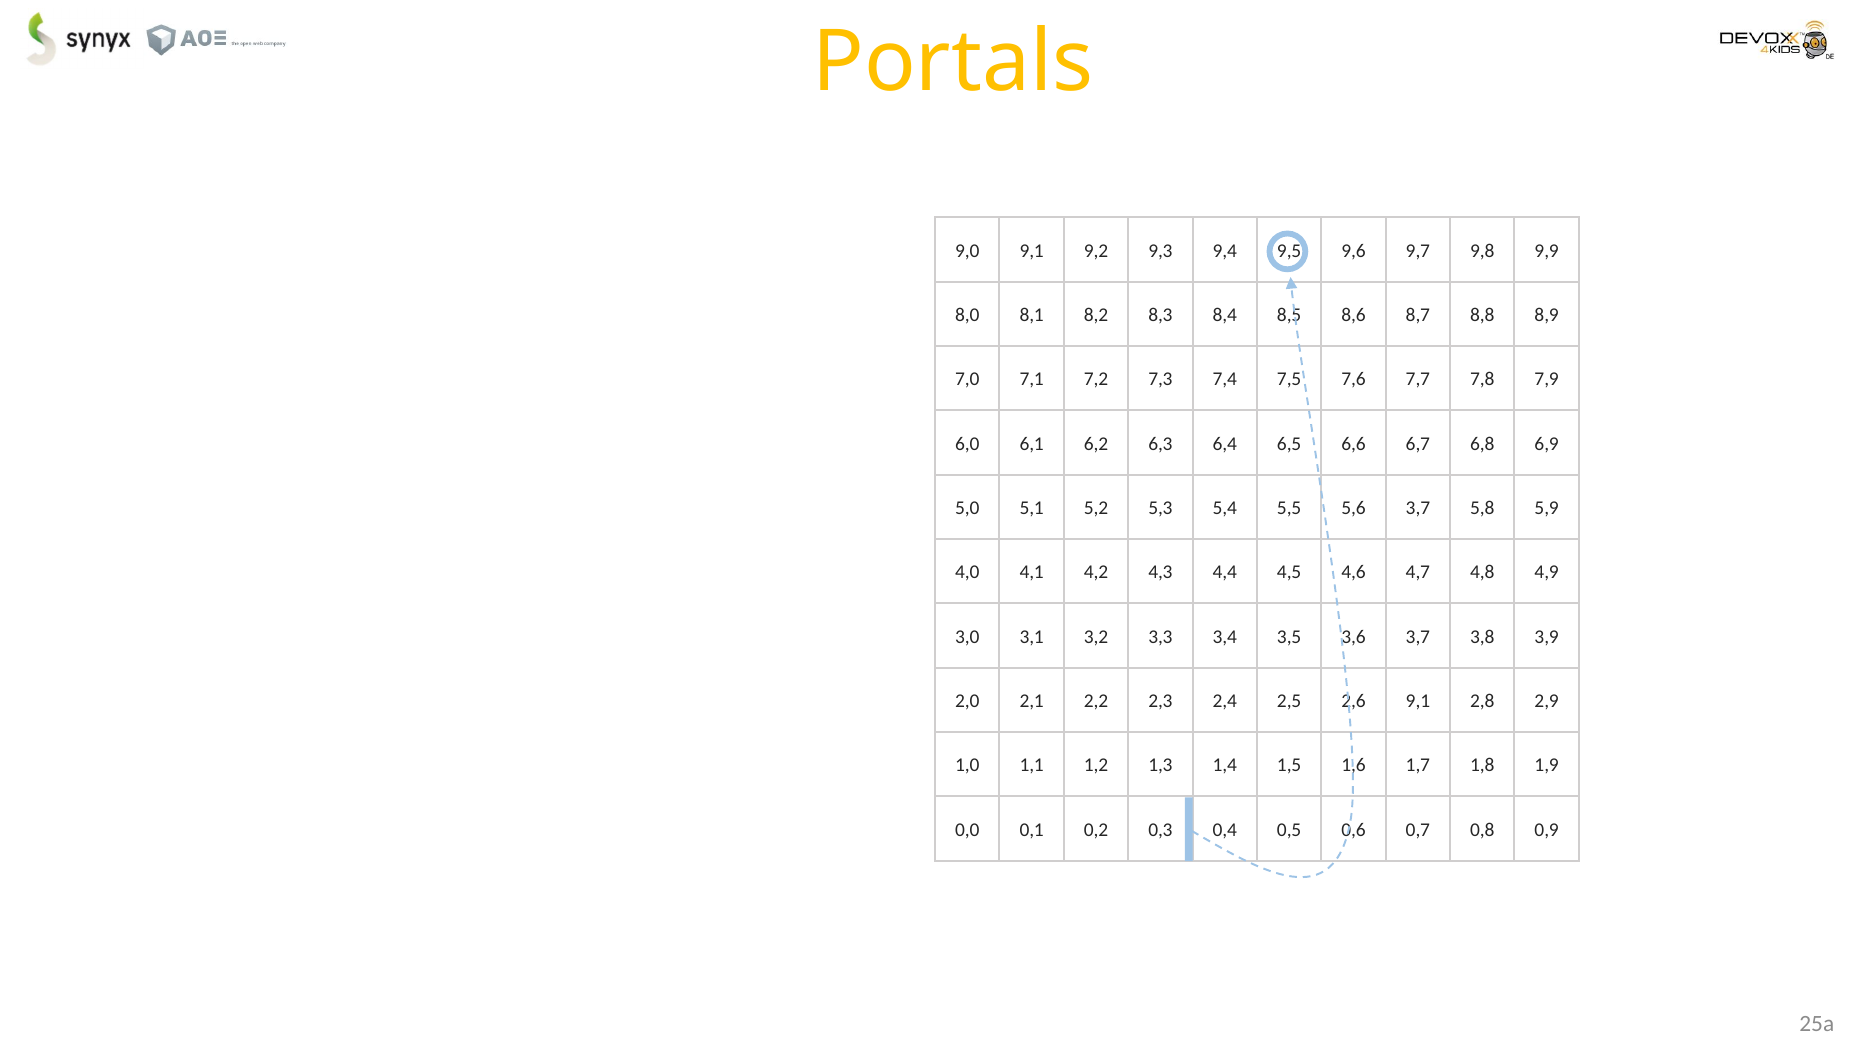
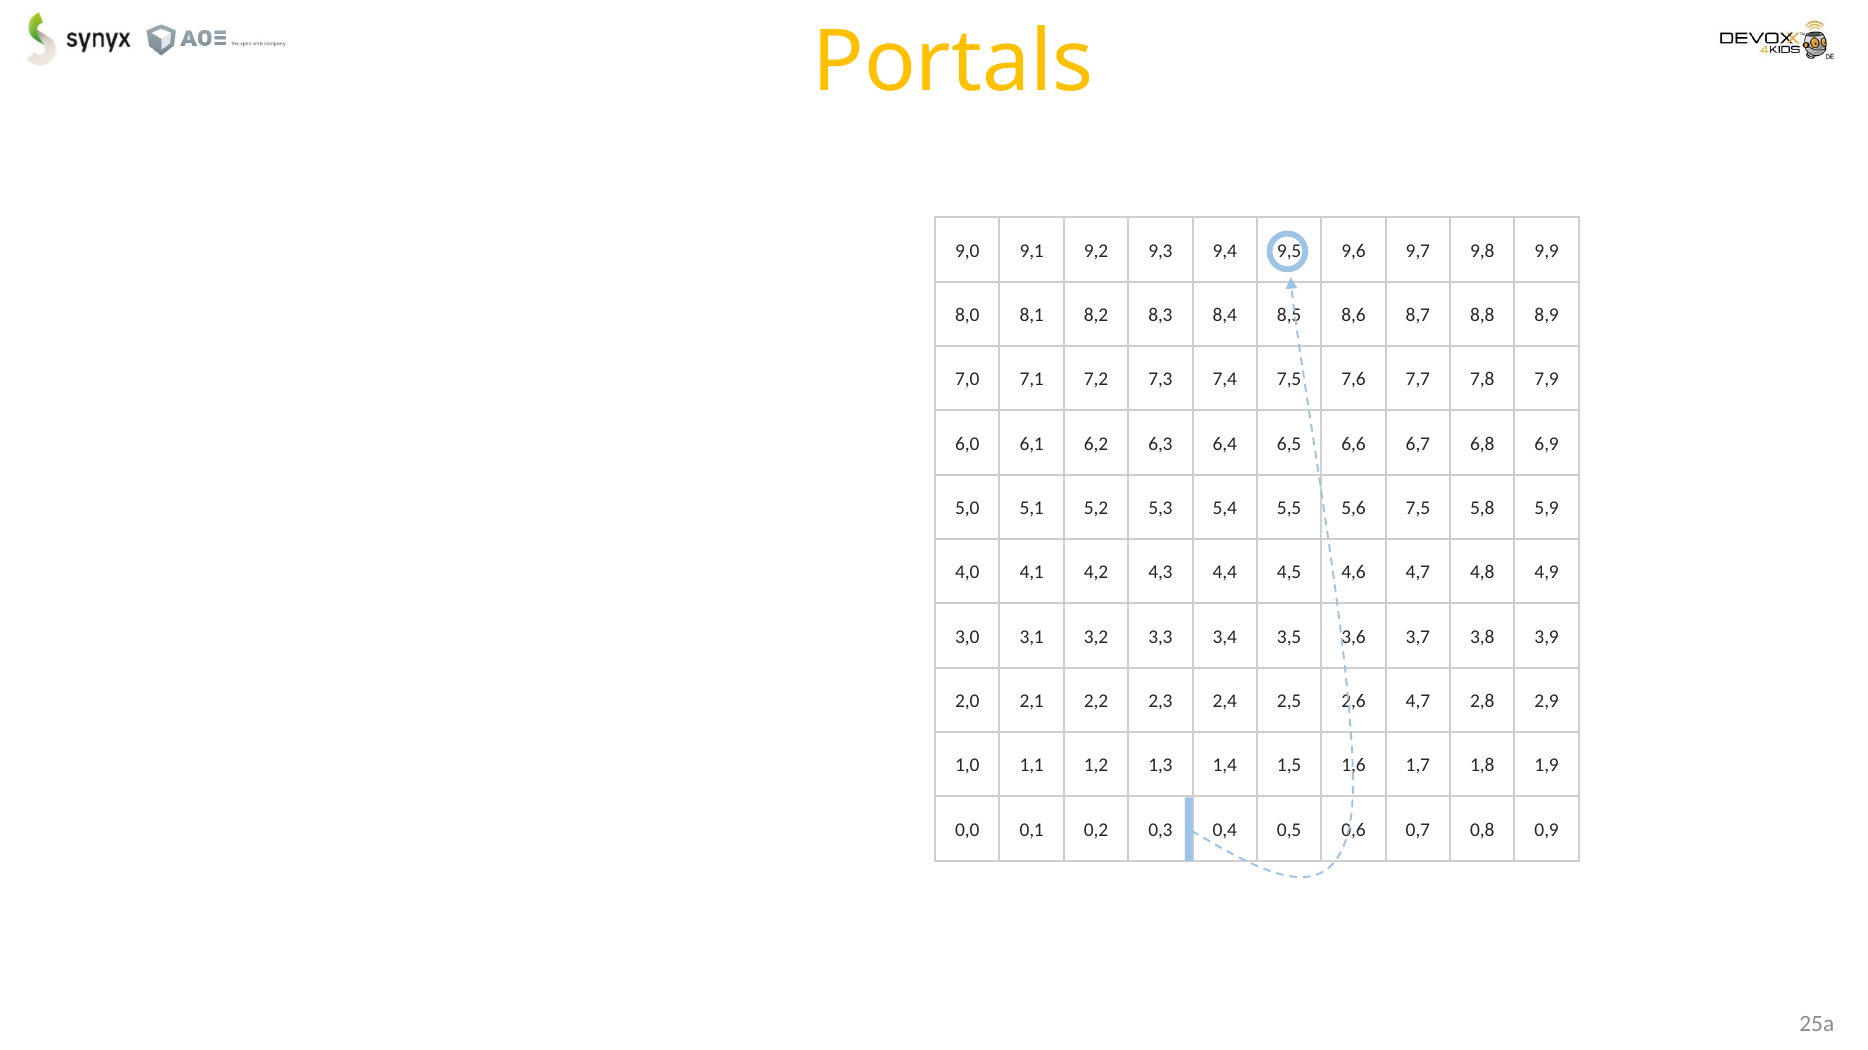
5,6 3,7: 3,7 -> 7,5
2,6 9,1: 9,1 -> 4,7
